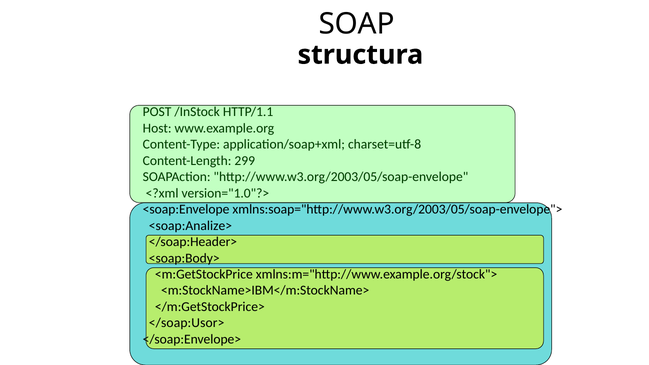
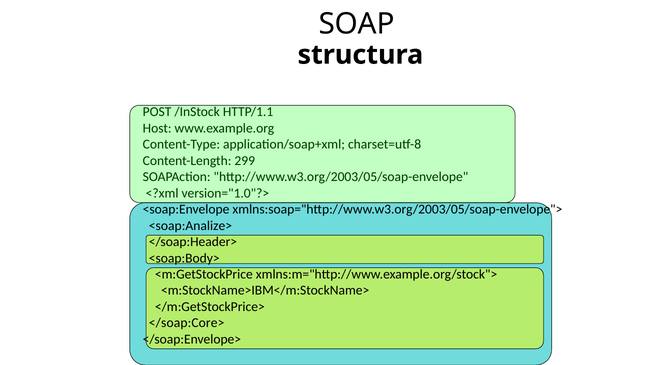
</soap:Usor>: </soap:Usor> -> </soap:Core>
